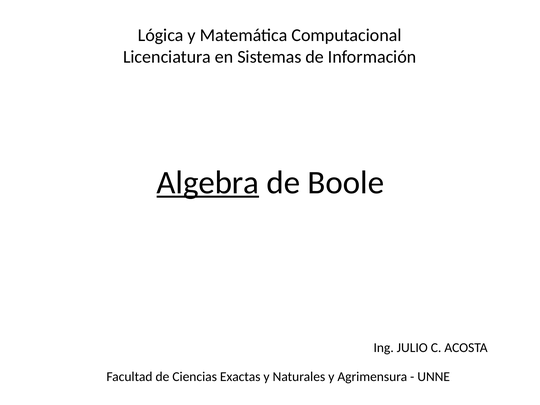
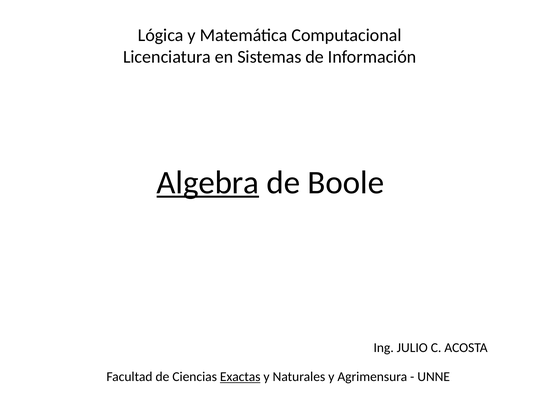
Exactas underline: none -> present
